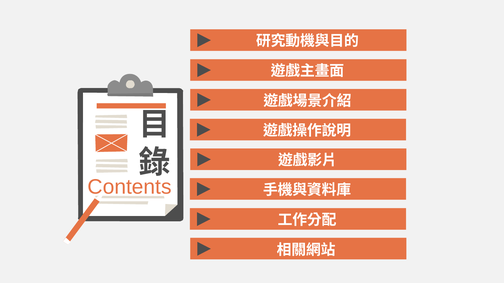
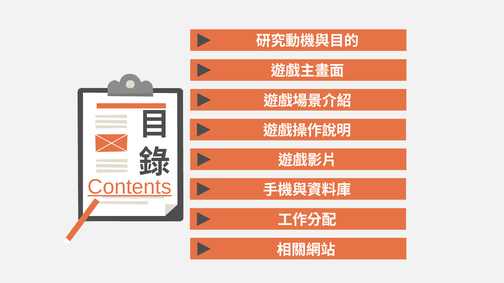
Contents underline: none -> present
